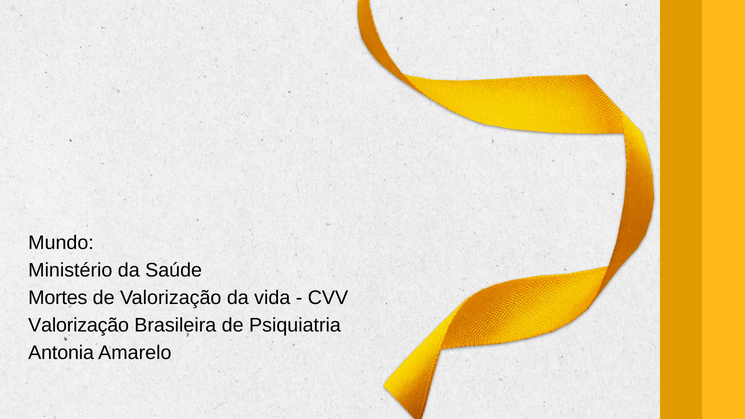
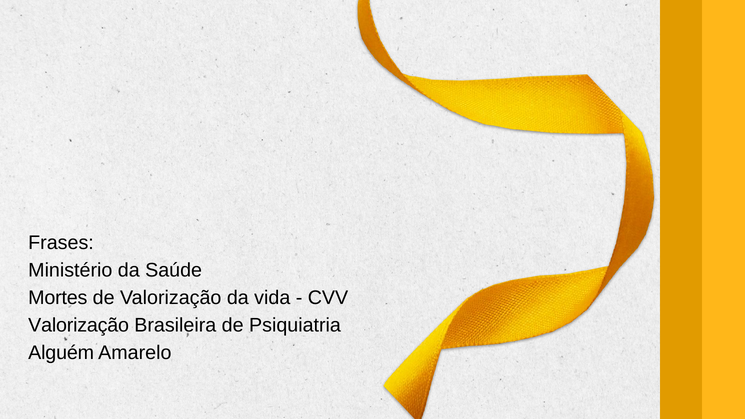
Mundo: Mundo -> Frases
Antonia: Antonia -> Alguém
